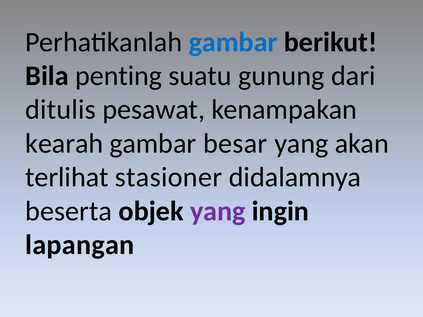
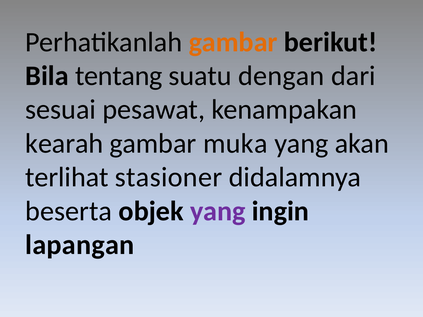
gambar at (233, 42) colour: blue -> orange
penting: penting -> tentang
gunung: gunung -> dengan
ditulis: ditulis -> sesuai
besar: besar -> muka
